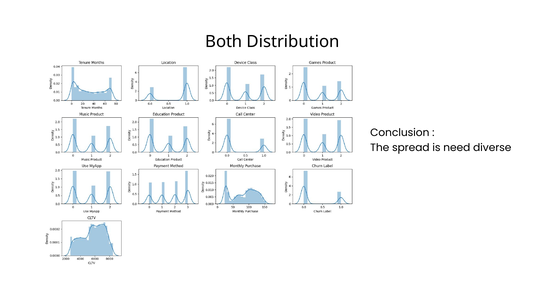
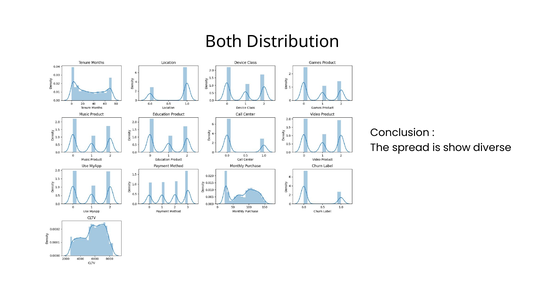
need: need -> show
